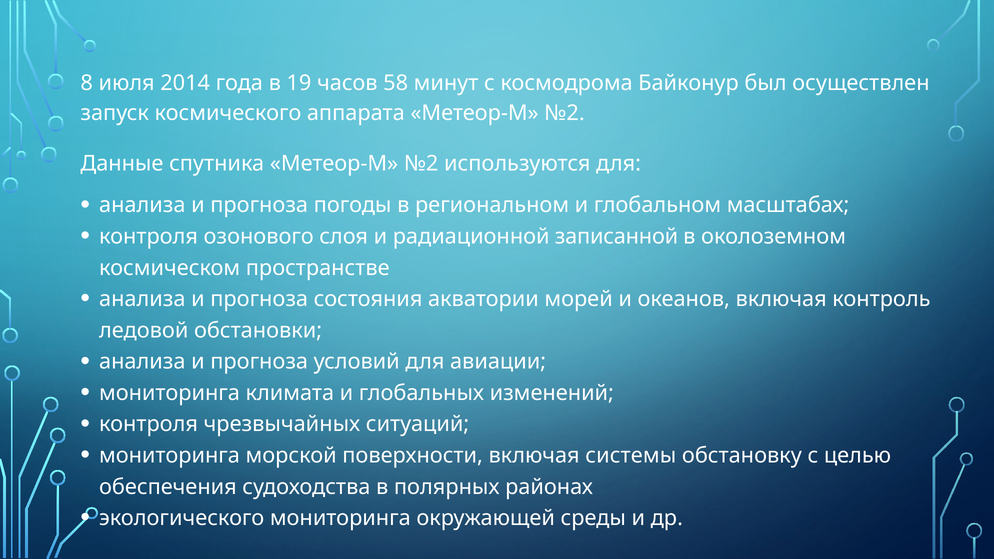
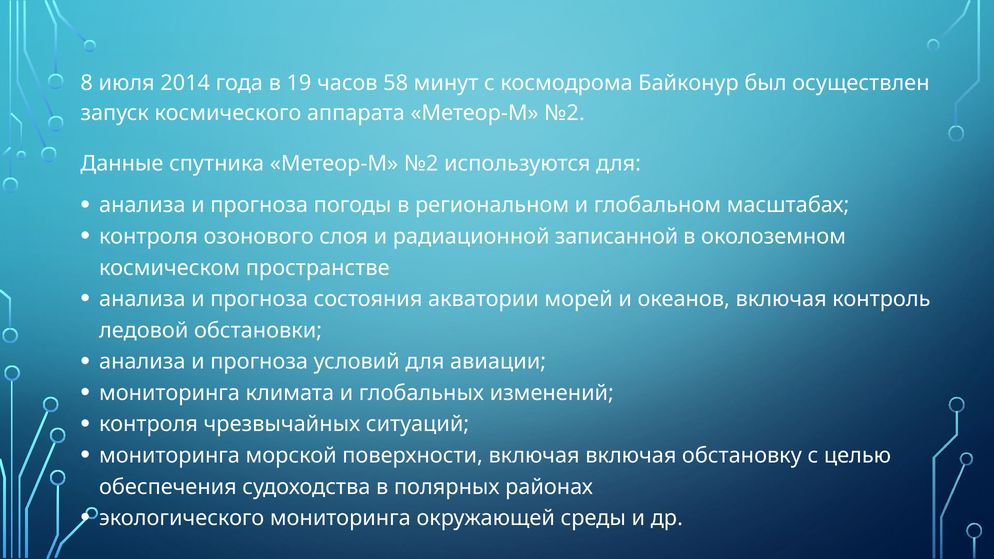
включая системы: системы -> включая
